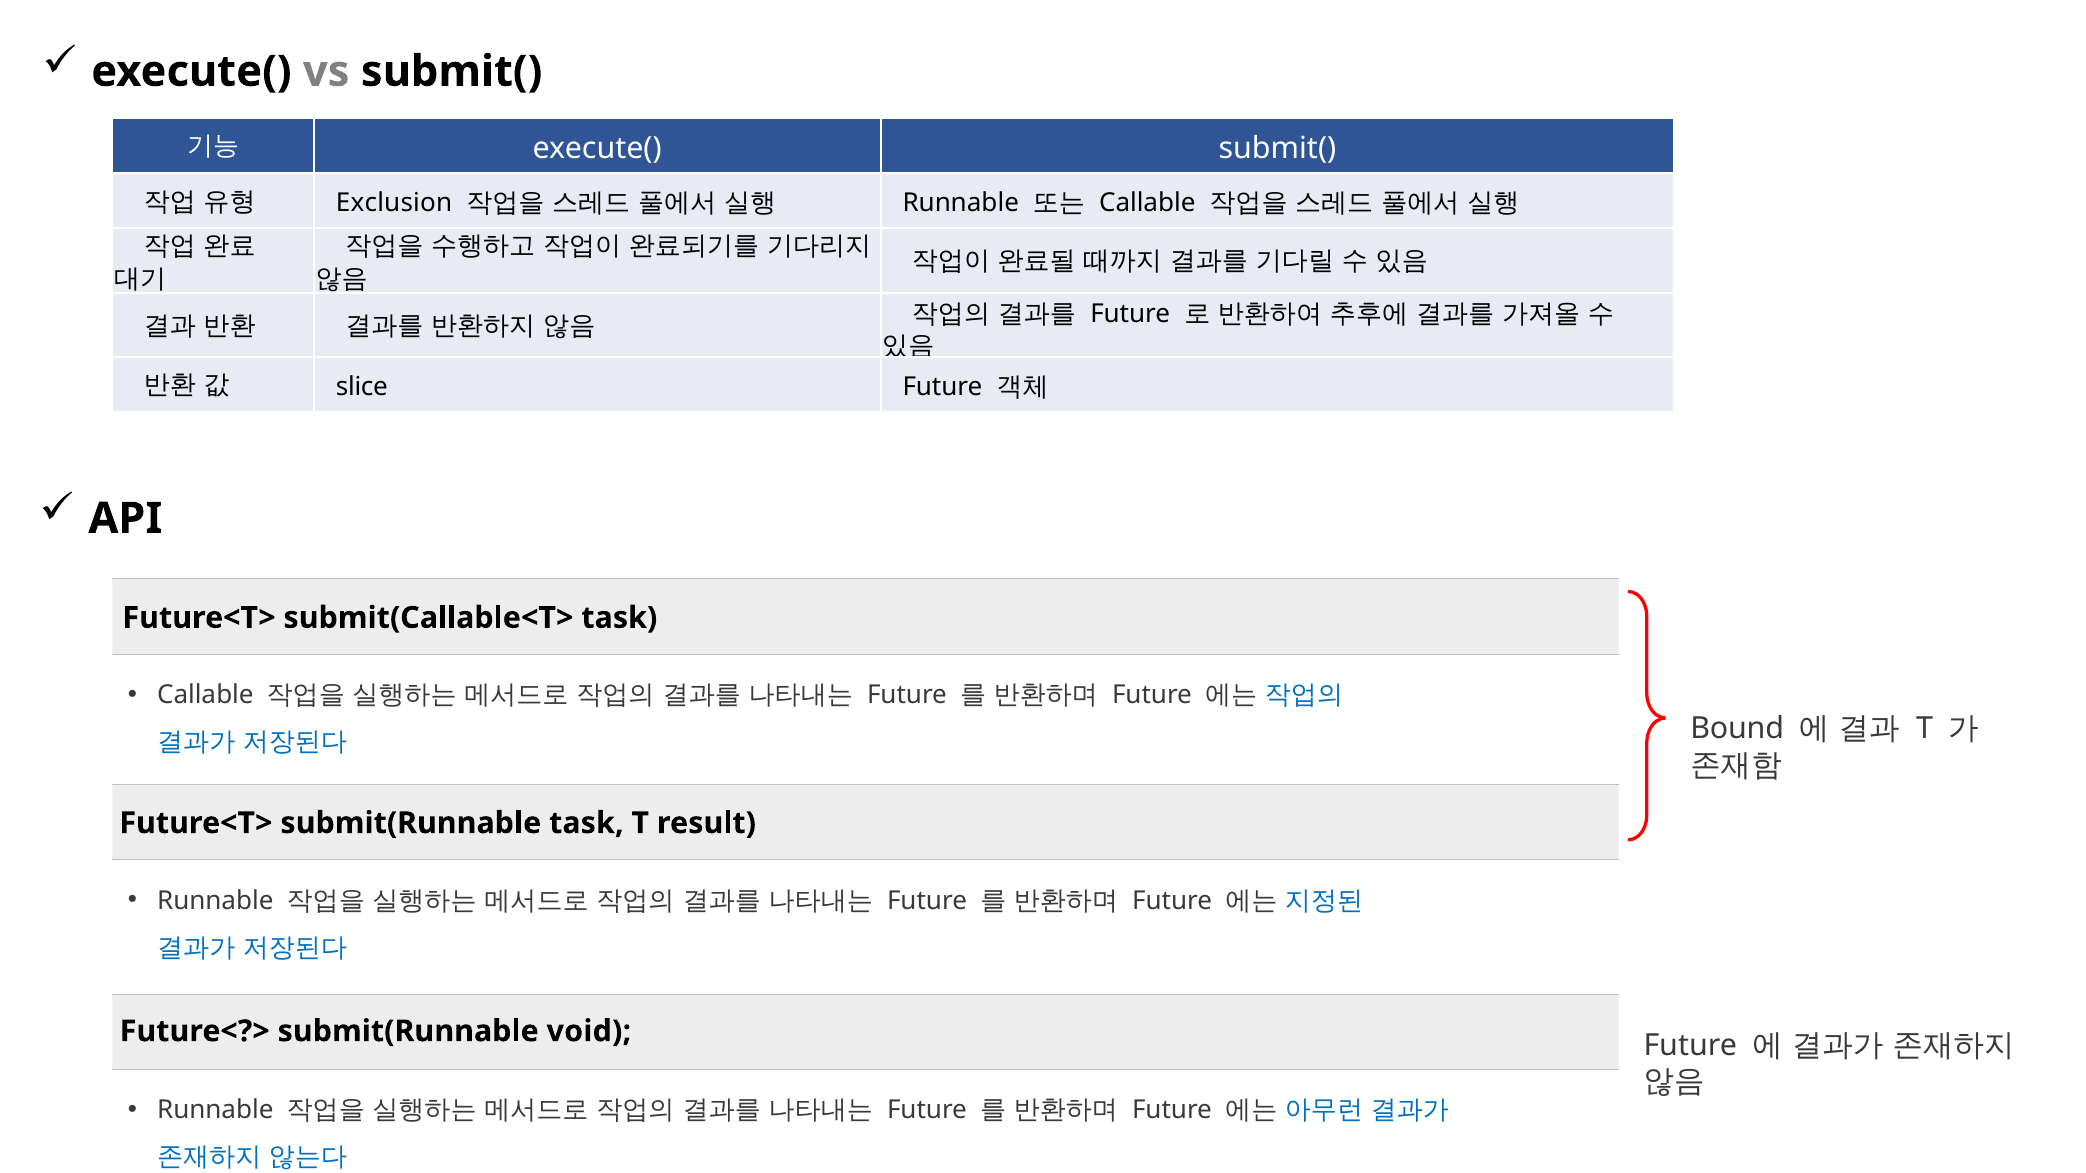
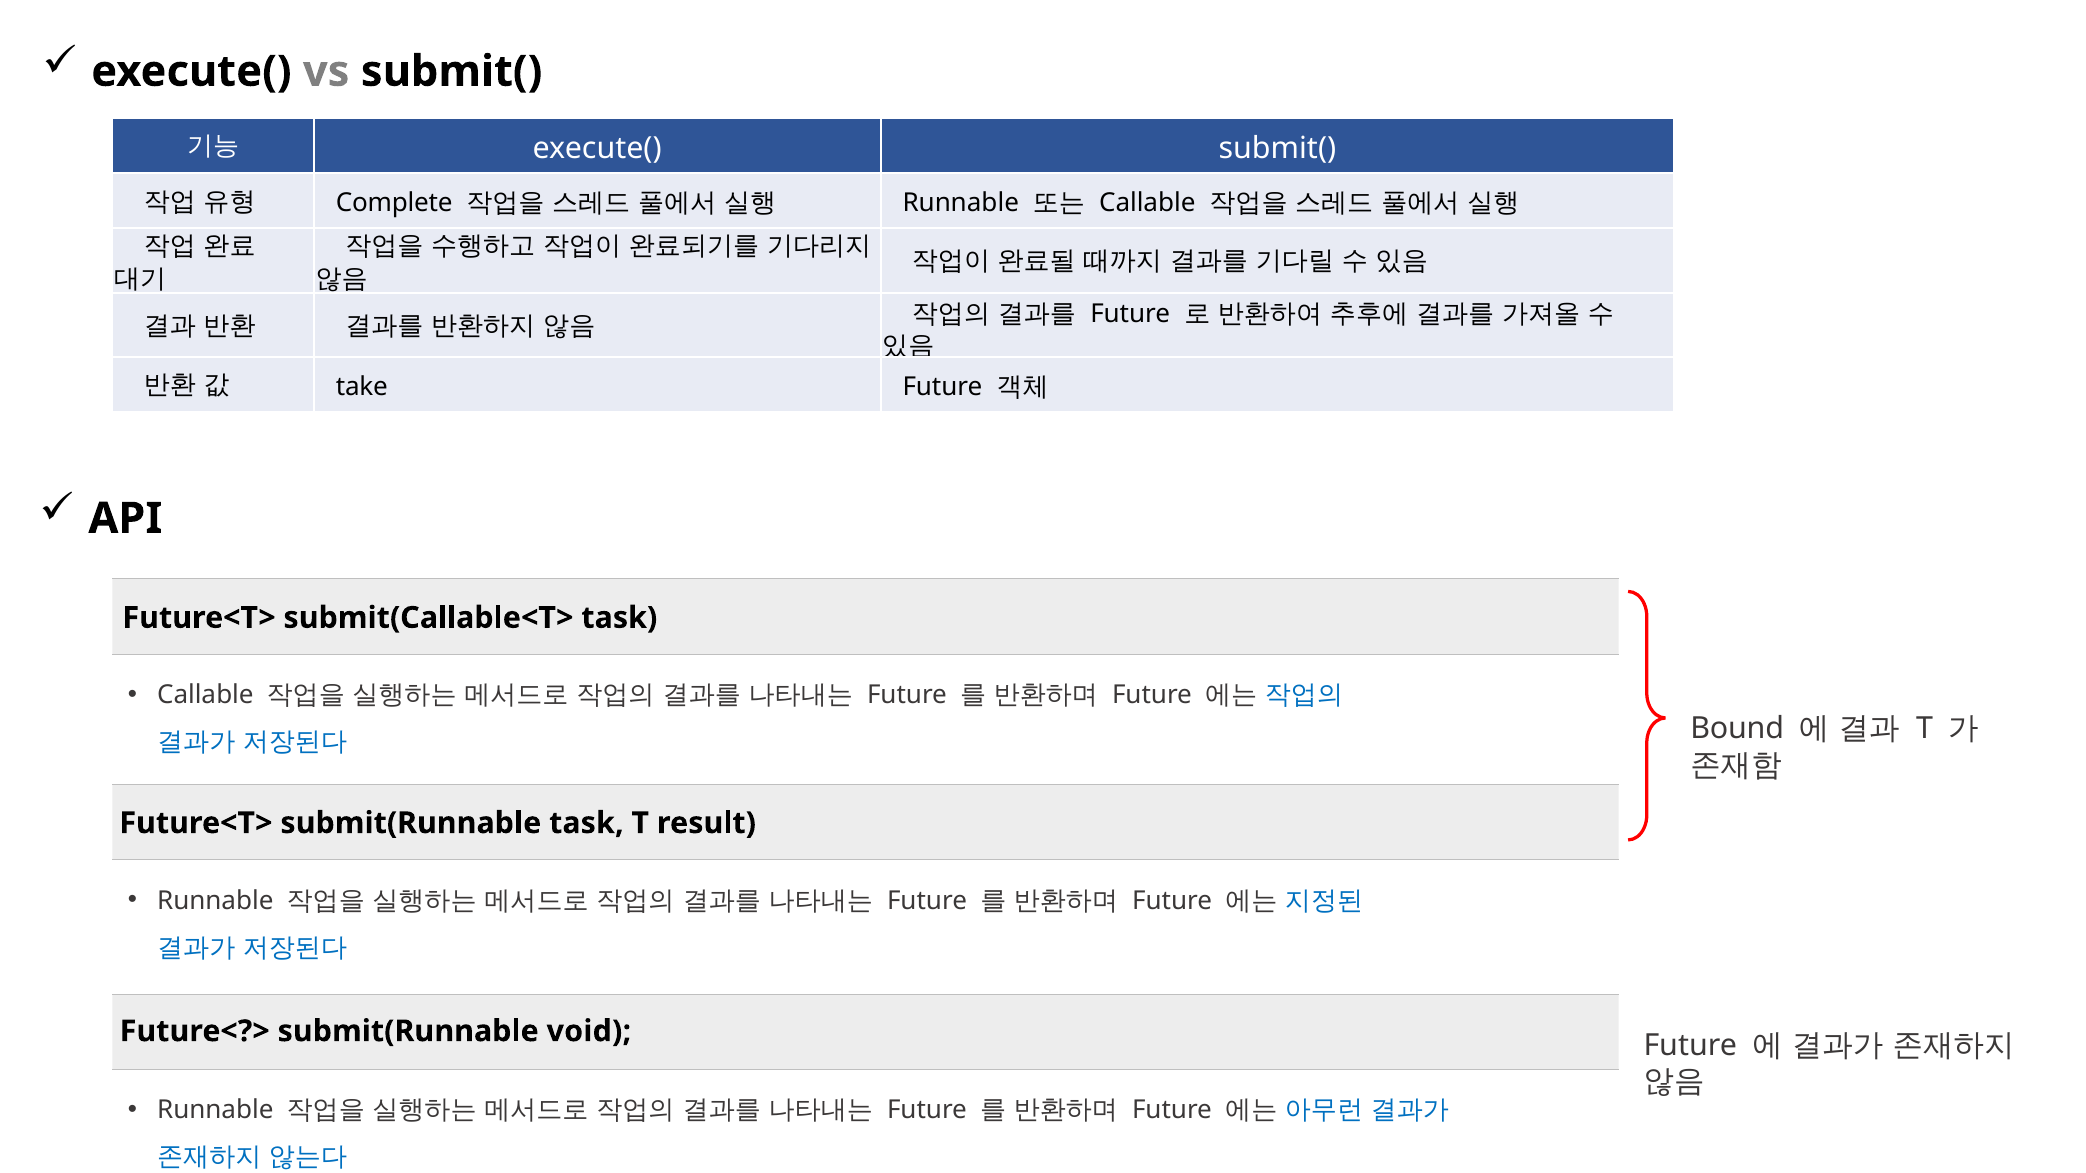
Exclusion: Exclusion -> Complete
slice: slice -> take
